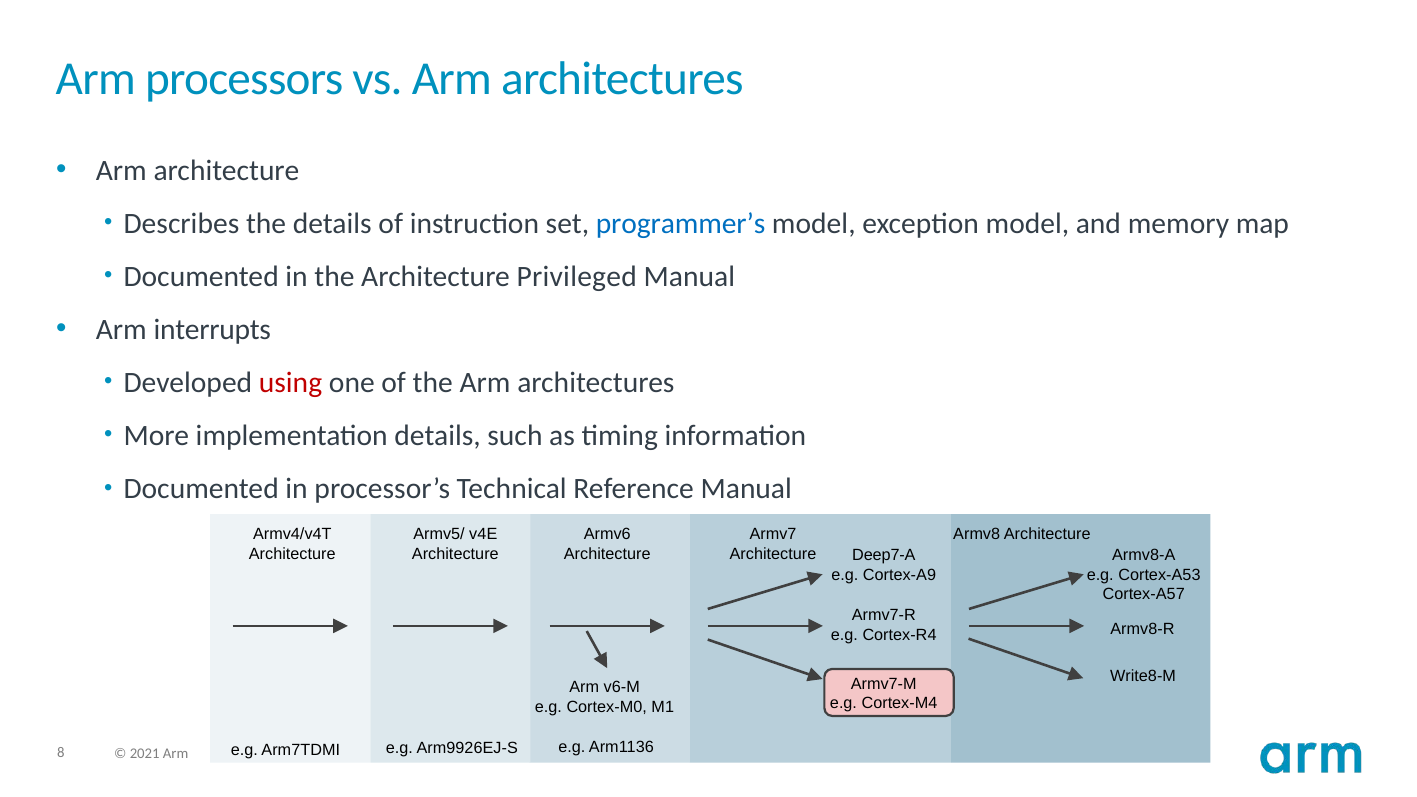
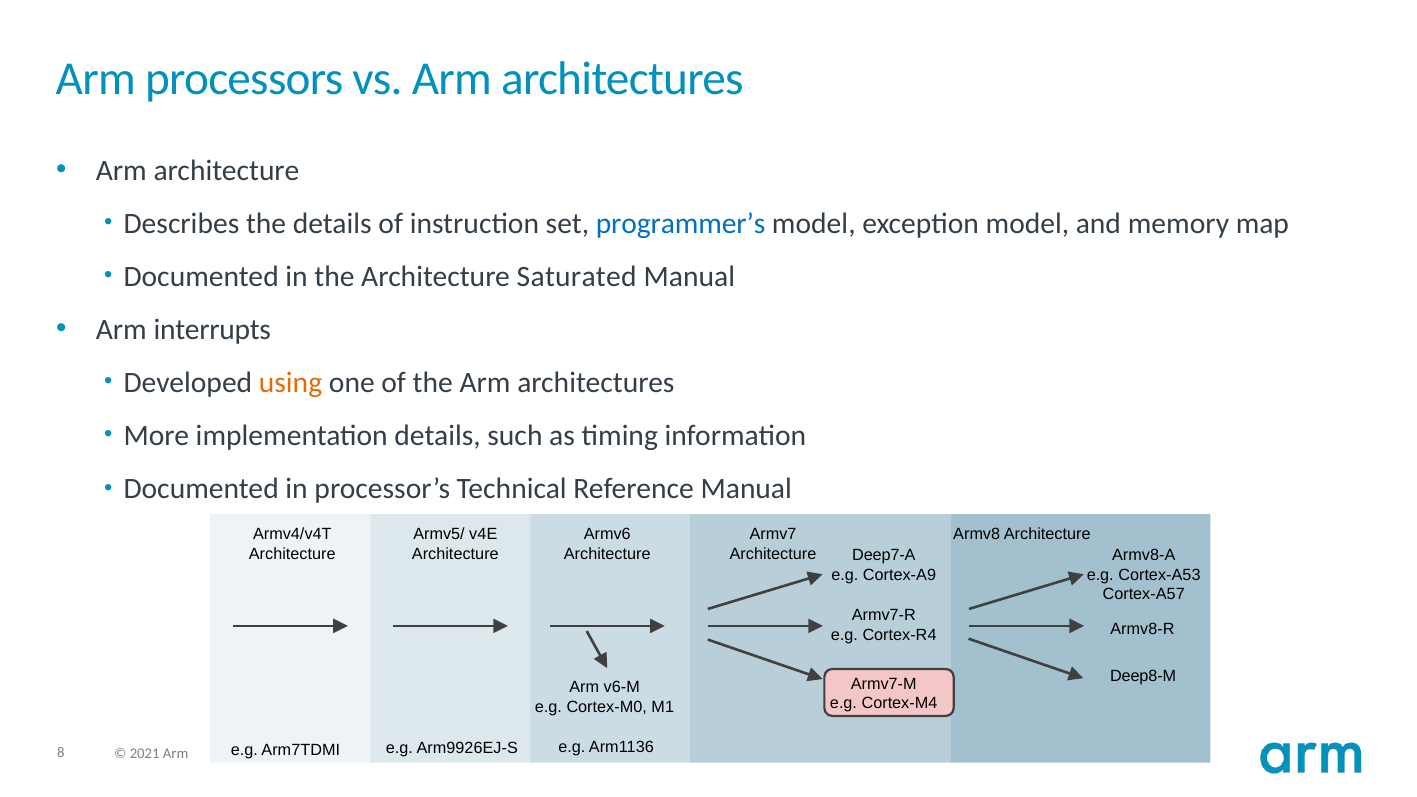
Privileged: Privileged -> Saturated
using colour: red -> orange
Write8-M: Write8-M -> Deep8-M
